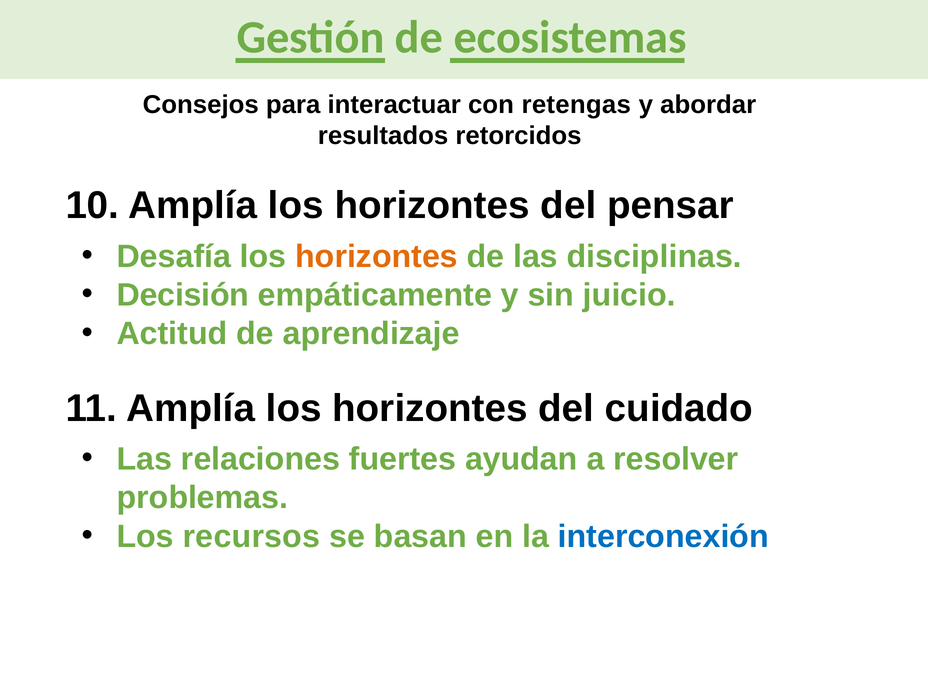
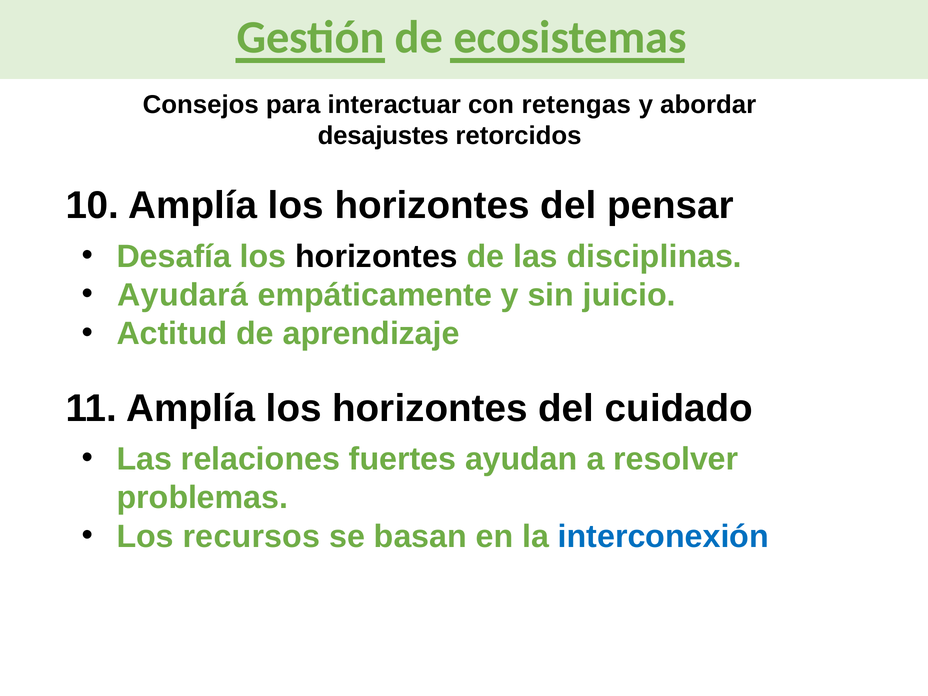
resultados: resultados -> desajustes
horizontes at (377, 256) colour: orange -> black
Decisión: Decisión -> Ayudará
